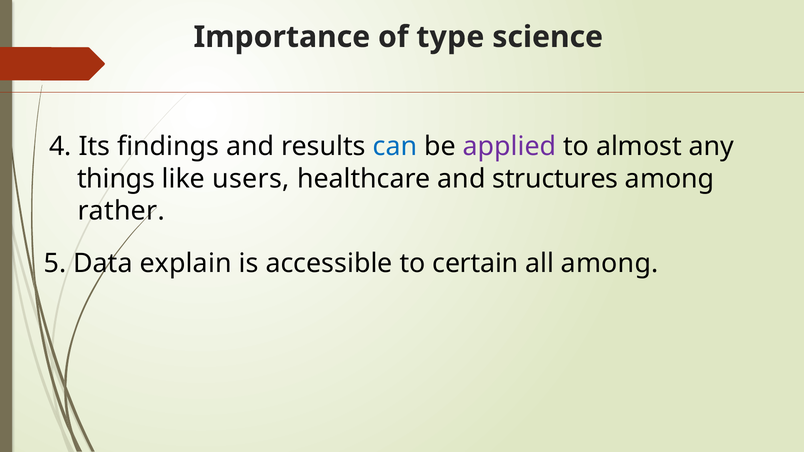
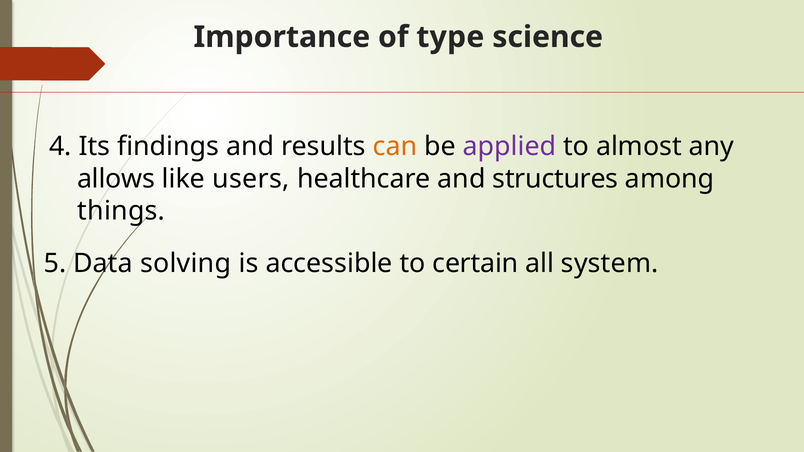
can colour: blue -> orange
things: things -> allows
rather: rather -> things
explain: explain -> solving
all among: among -> system
